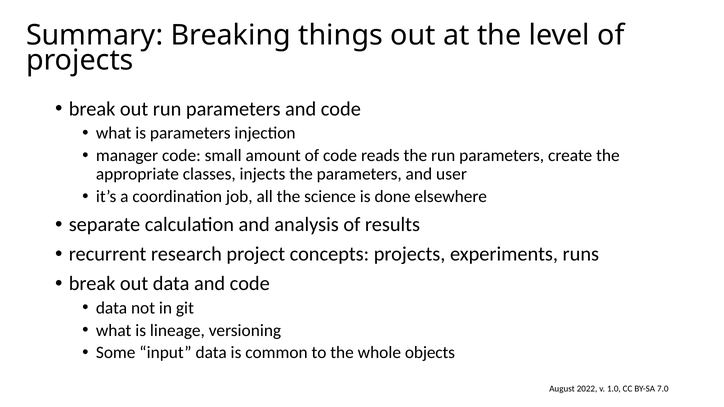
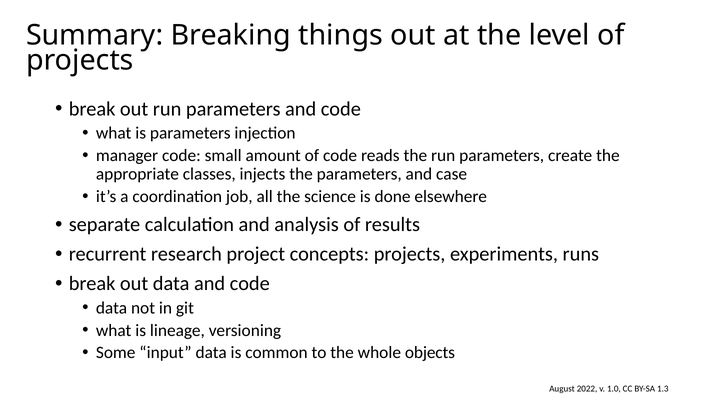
user: user -> case
7.0: 7.0 -> 1.3
